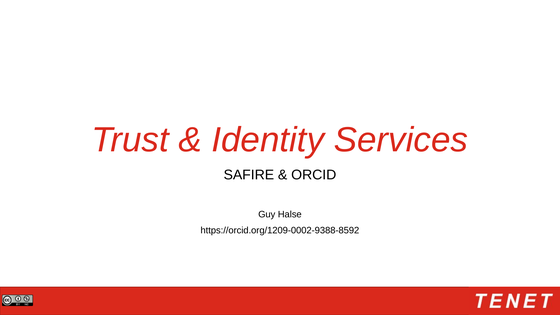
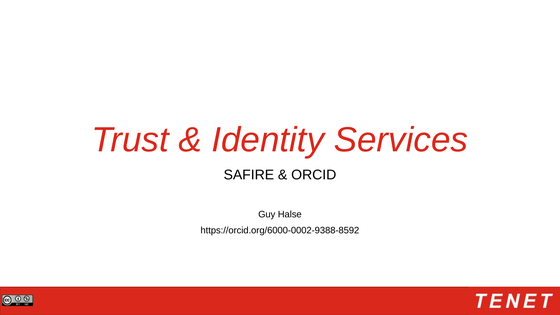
https://orcid.org/1209-0002-9388-8592: https://orcid.org/1209-0002-9388-8592 -> https://orcid.org/6000-0002-9388-8592
